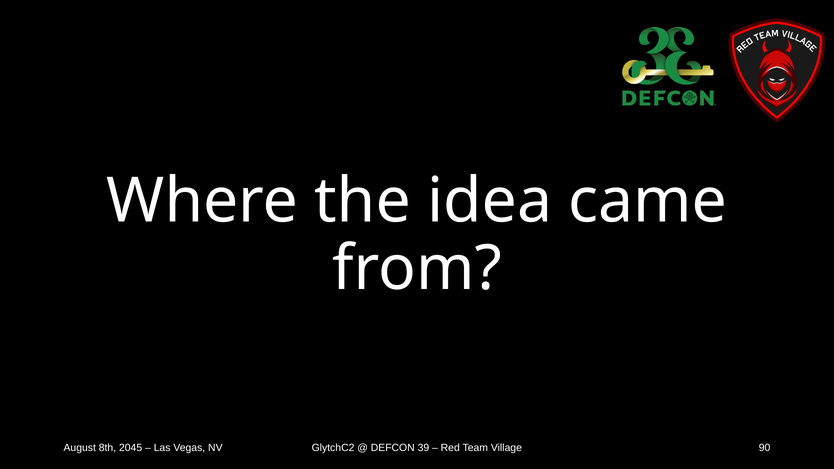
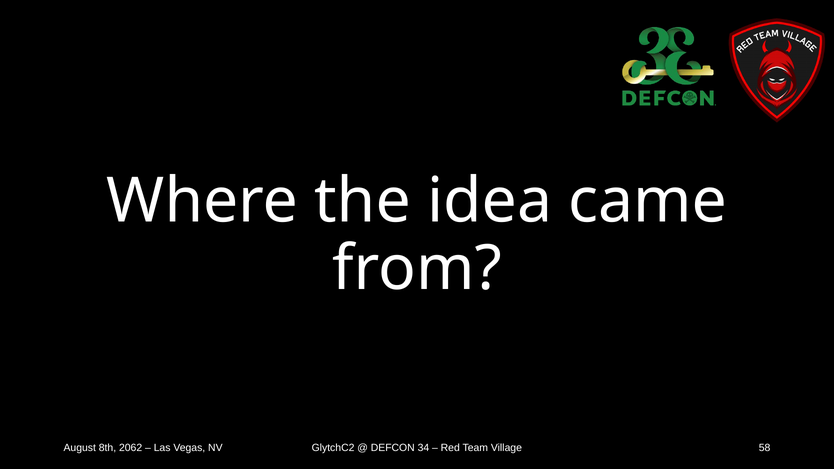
2045: 2045 -> 2062
39: 39 -> 34
90: 90 -> 58
